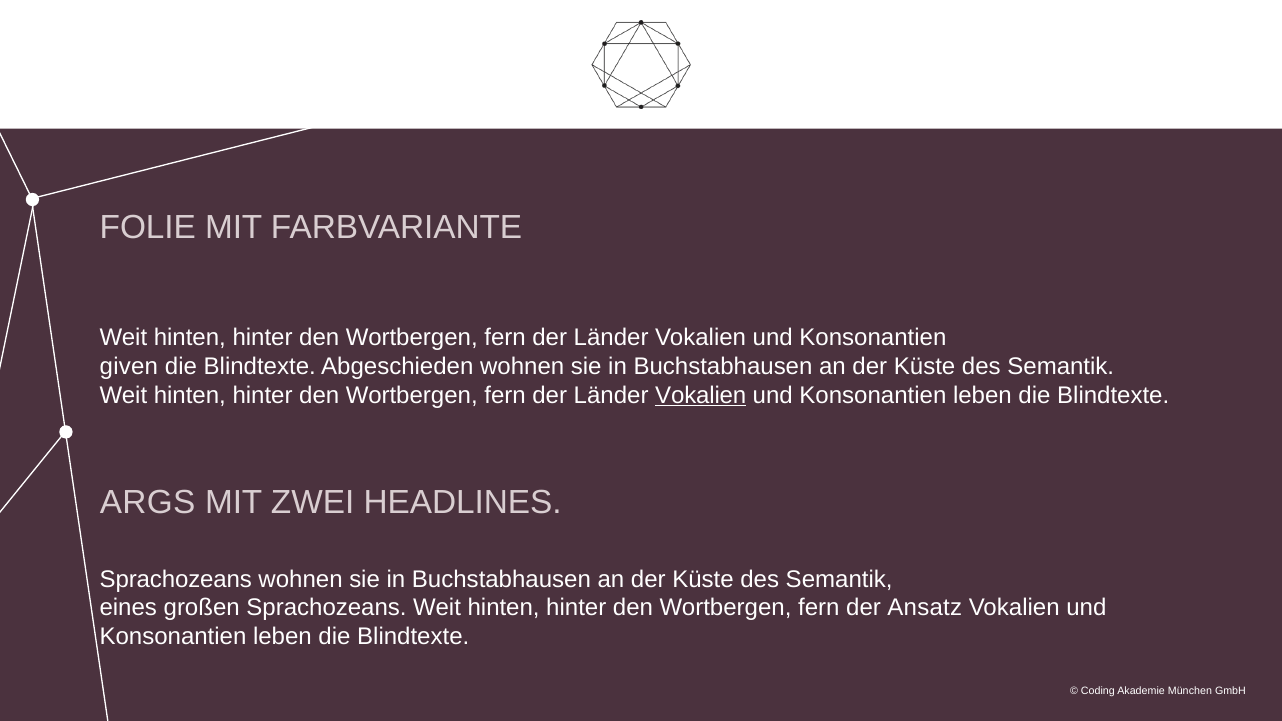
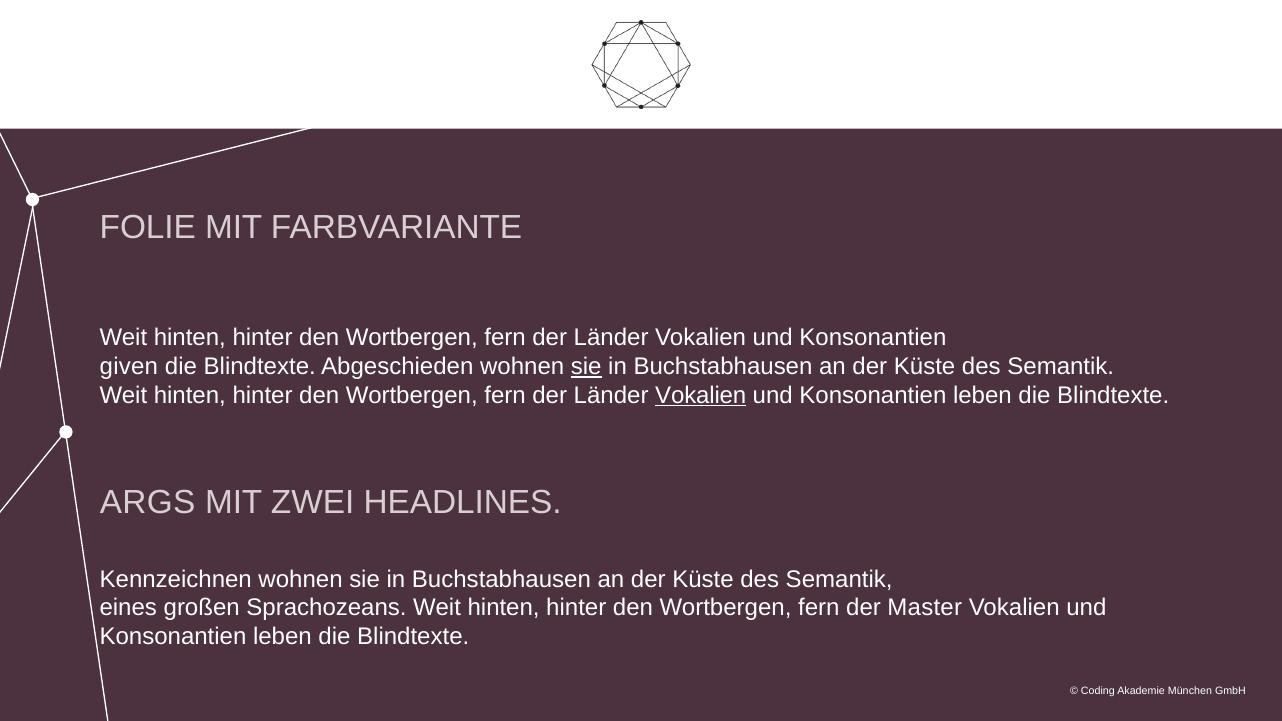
sie at (586, 367) underline: none -> present
Sprachozeans at (176, 579): Sprachozeans -> Kennzeichnen
Ansatz: Ansatz -> Master
